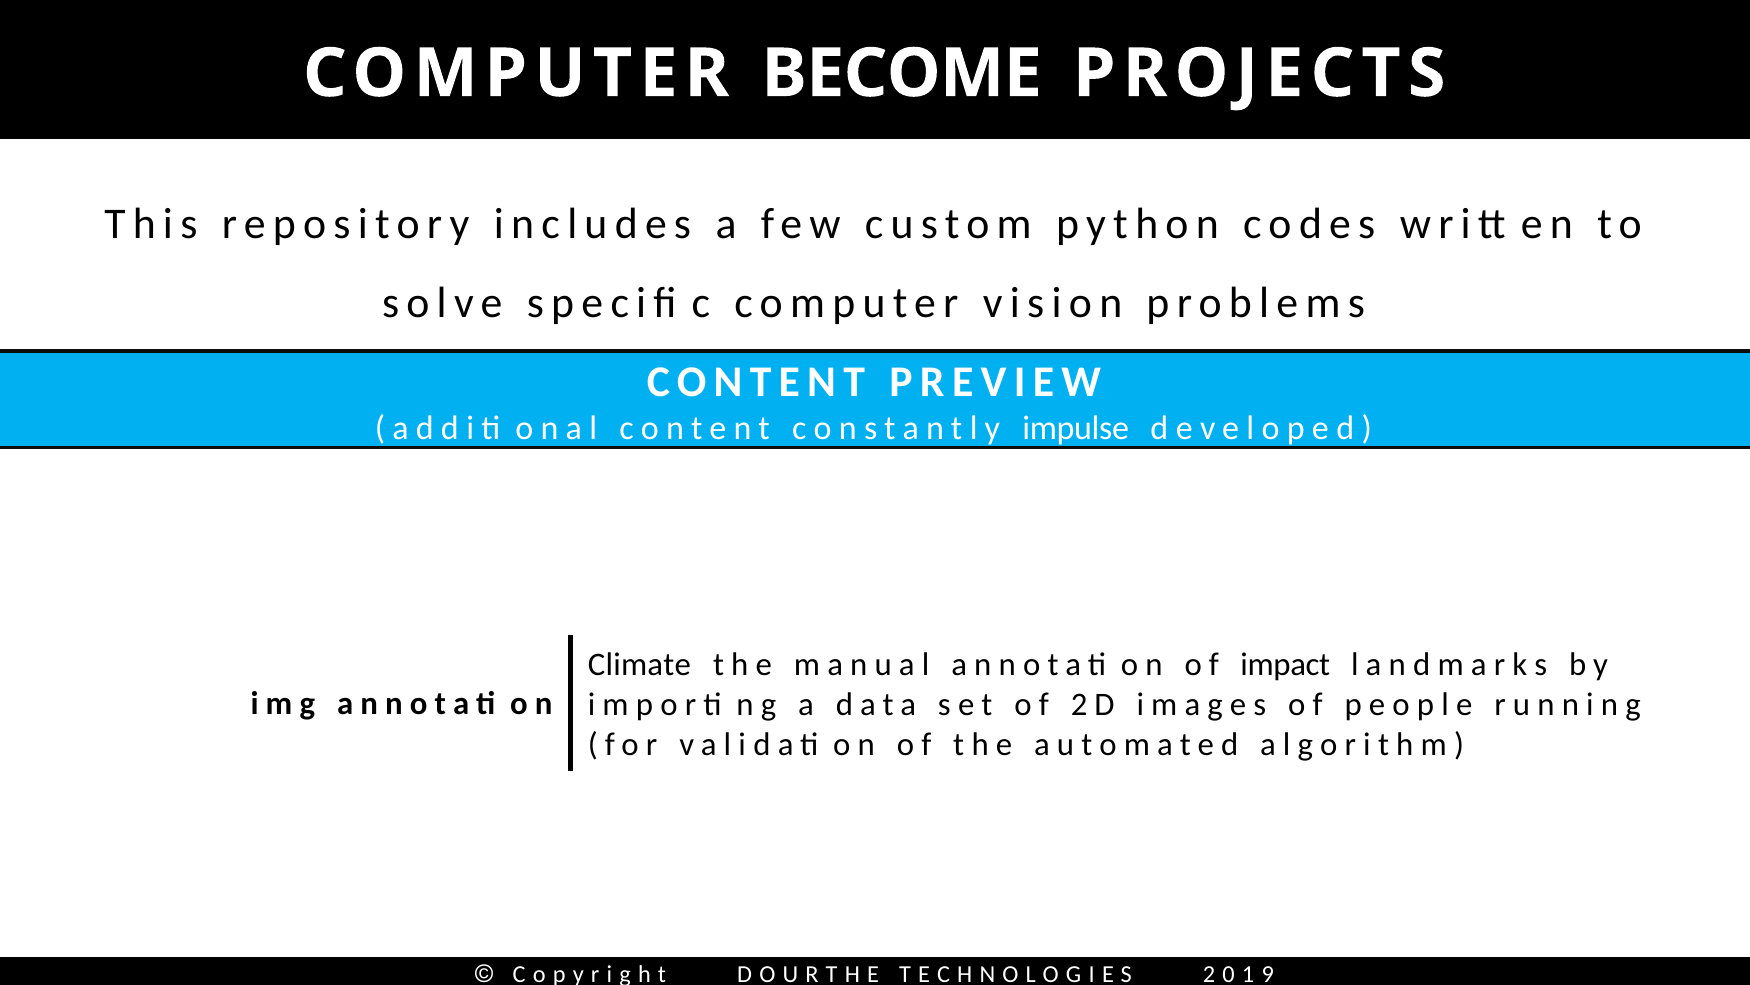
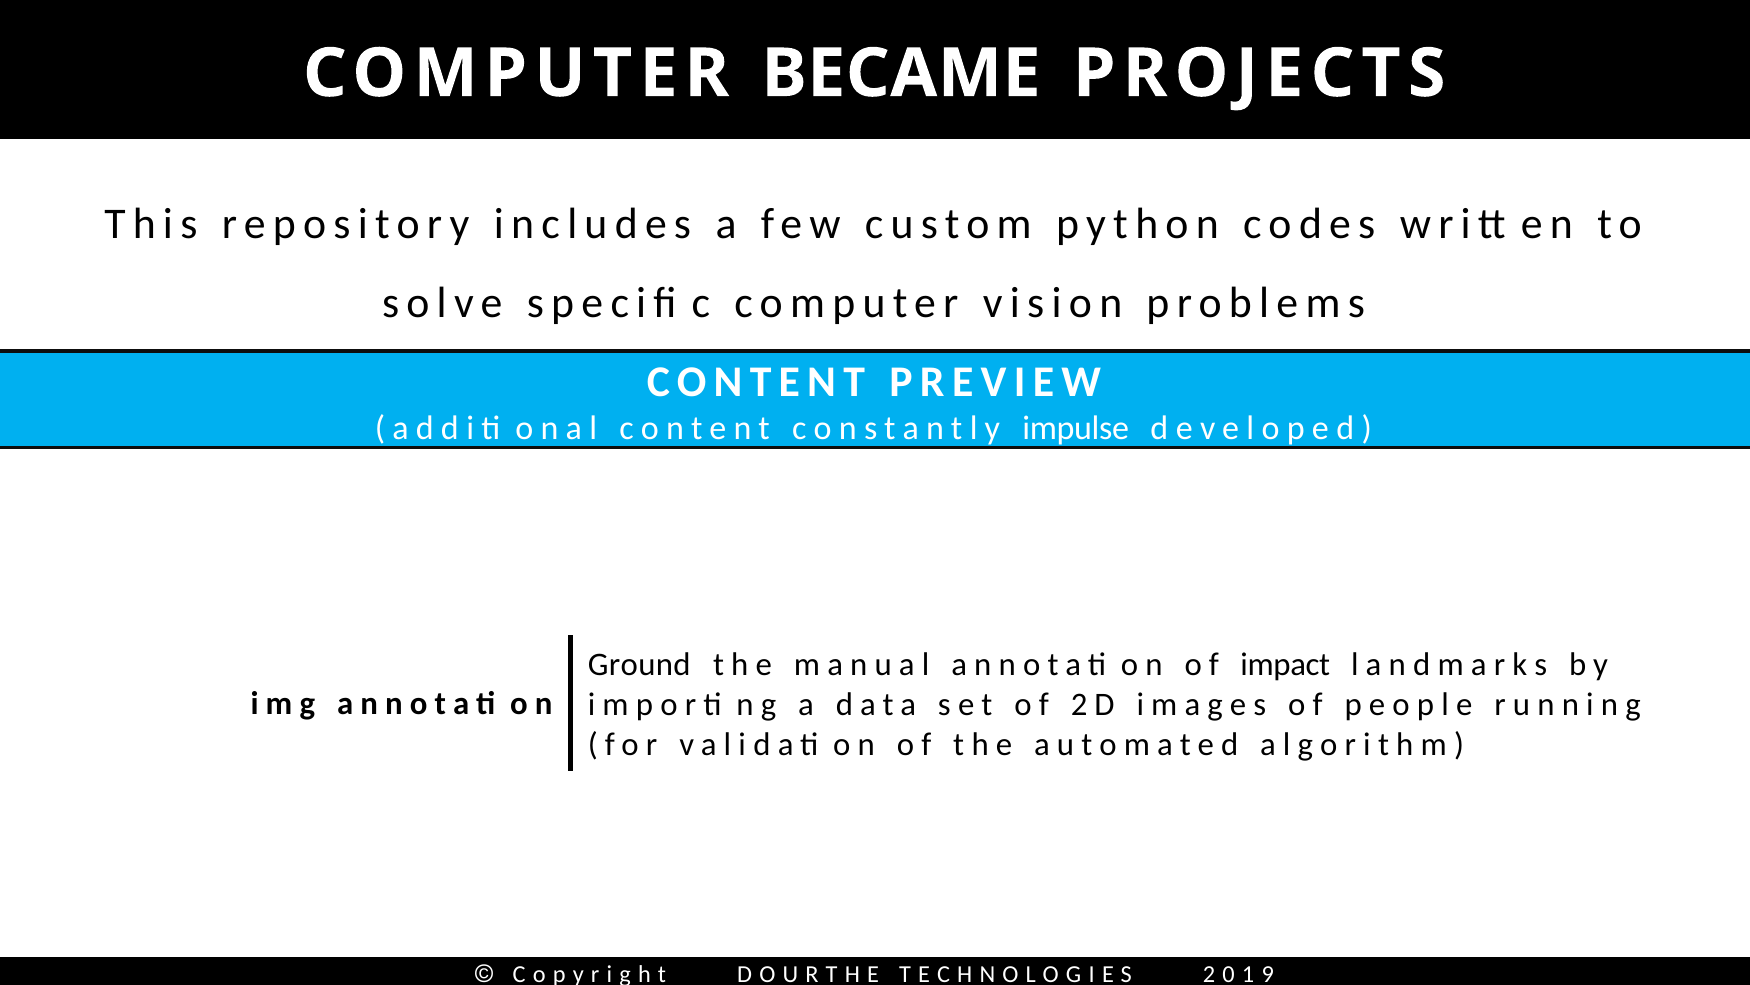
BECOME: BECOME -> BECAME
Climate: Climate -> Ground
